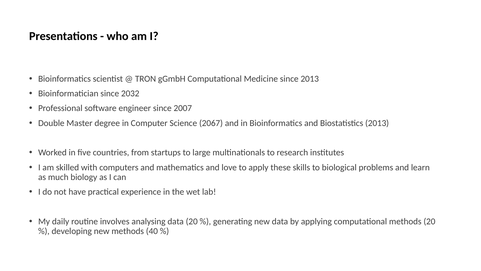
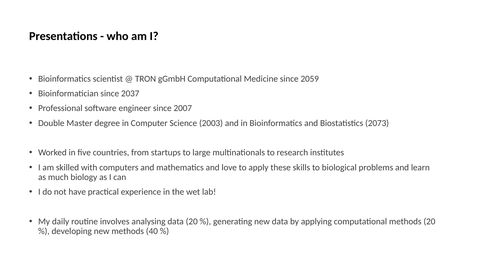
since 2013: 2013 -> 2059
2032: 2032 -> 2037
2067: 2067 -> 2003
Biostatistics 2013: 2013 -> 2073
